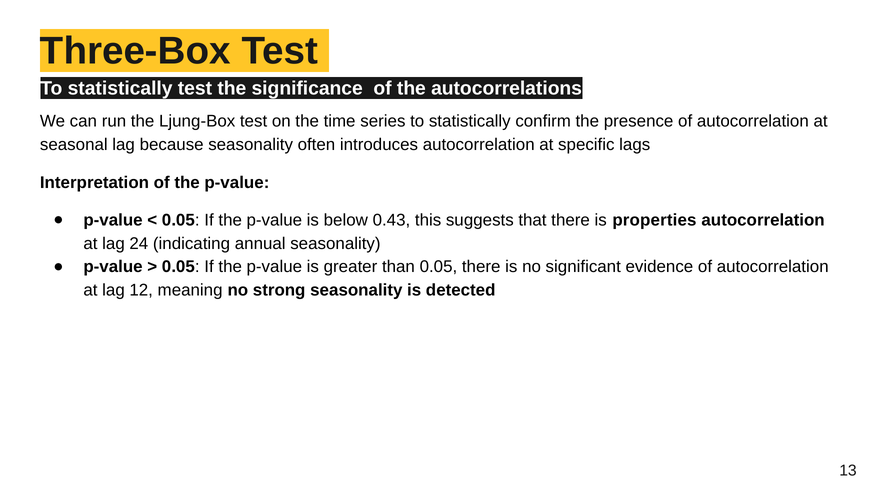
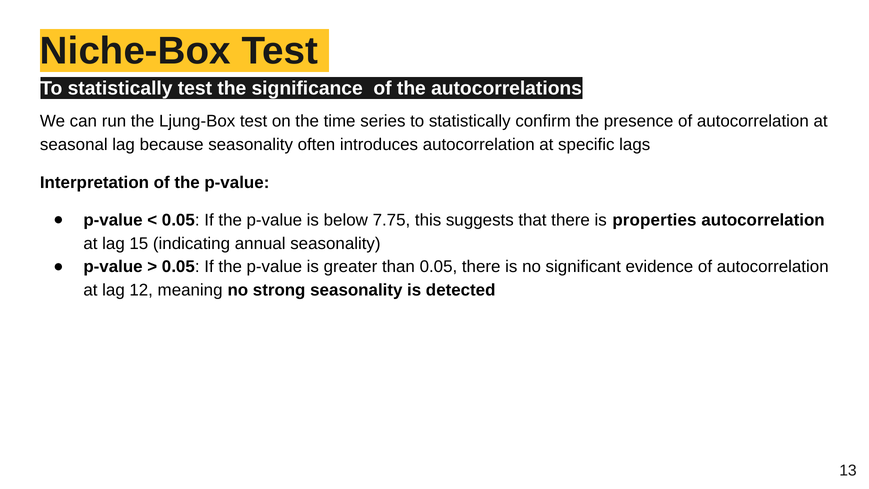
Three-Box: Three-Box -> Niche-Box
0.43: 0.43 -> 7.75
24: 24 -> 15
